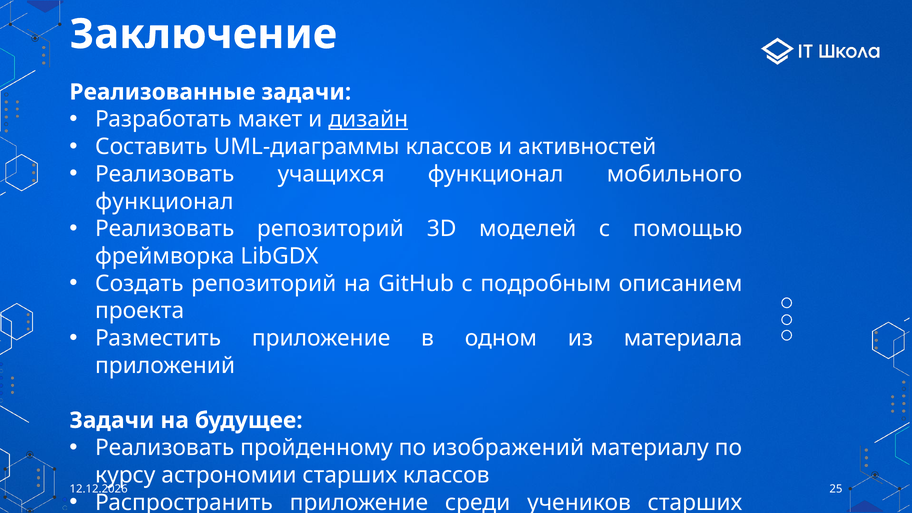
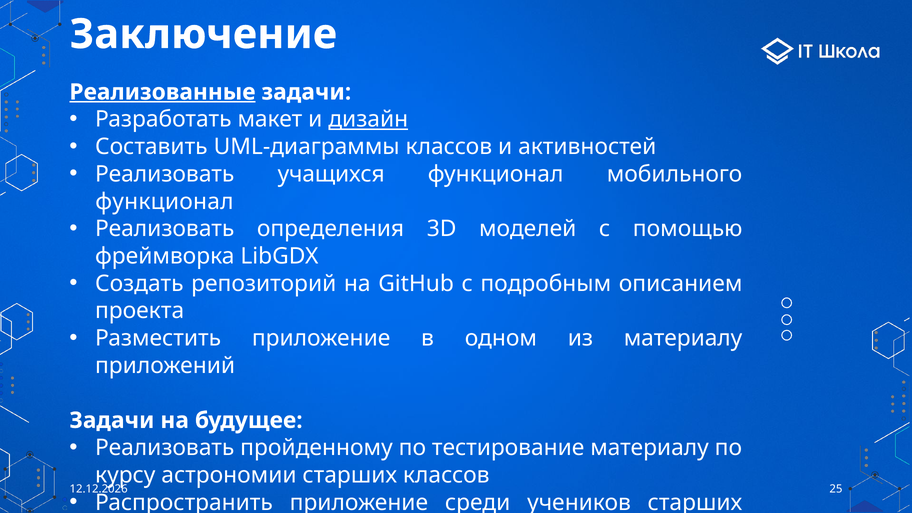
Реализованные underline: none -> present
Реализовать репозиторий: репозиторий -> определения
из материала: материала -> материалу
изображений: изображений -> тестирование
